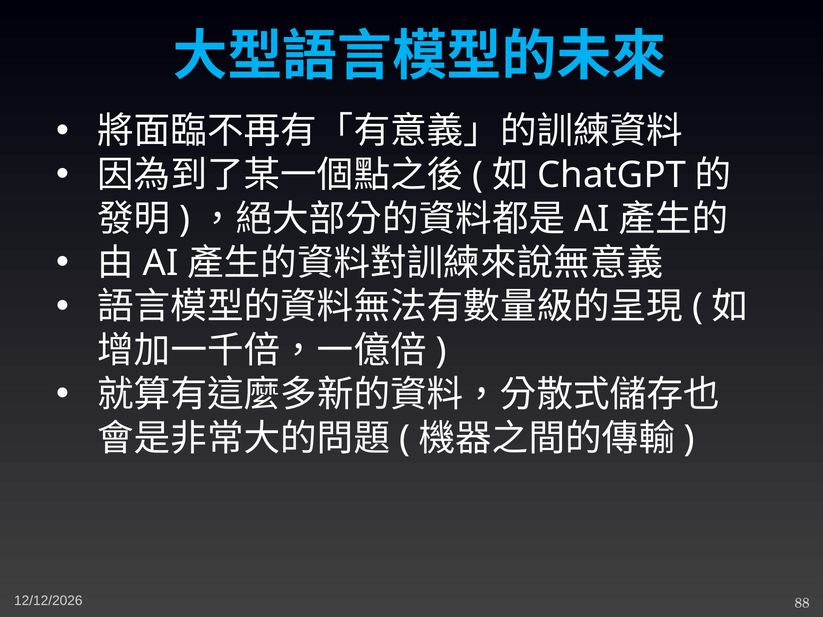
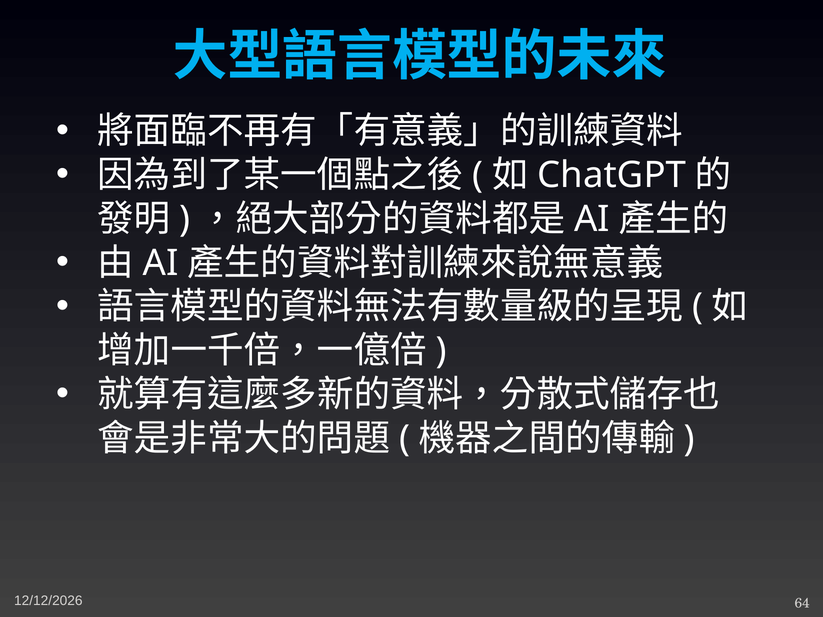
88: 88 -> 64
